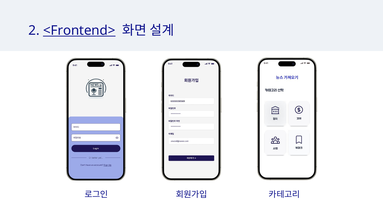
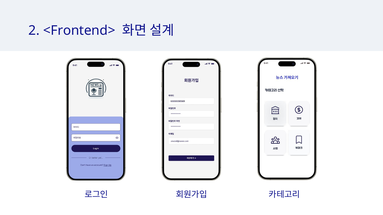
<Frontend> underline: present -> none
